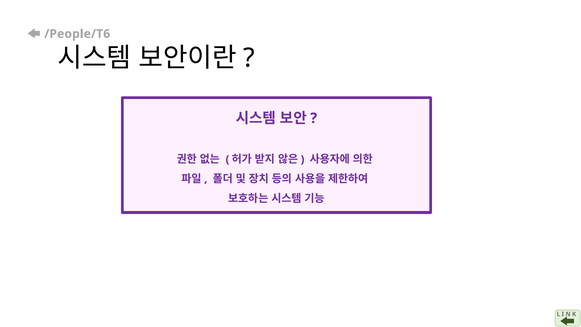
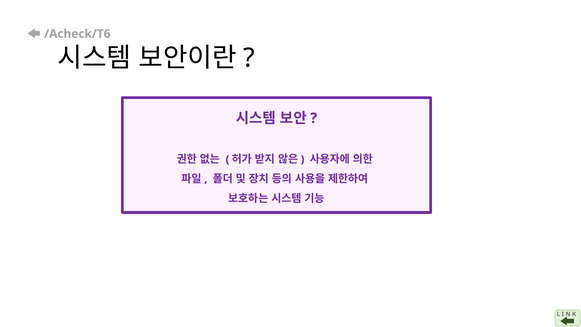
/People/T6: /People/T6 -> /Acheck/T6
